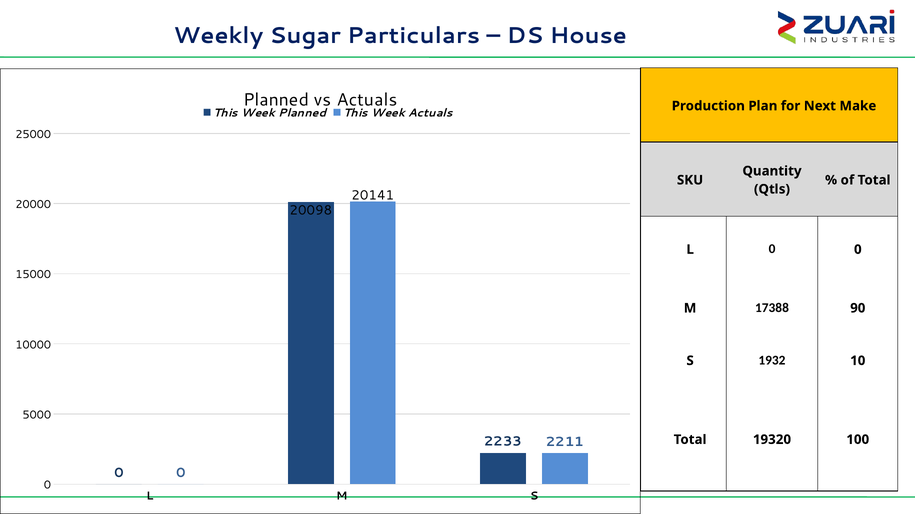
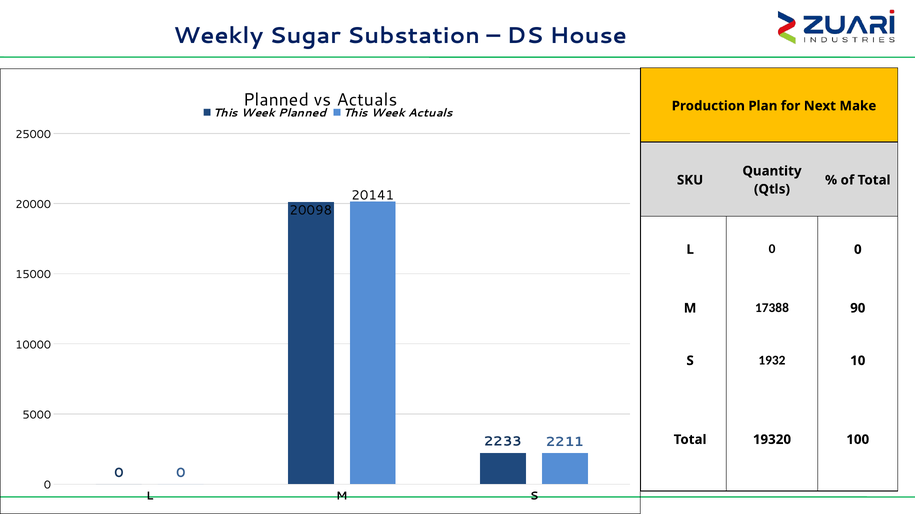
Particulars: Particulars -> Substation
